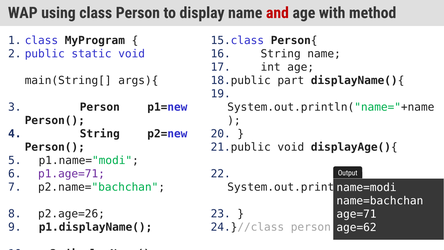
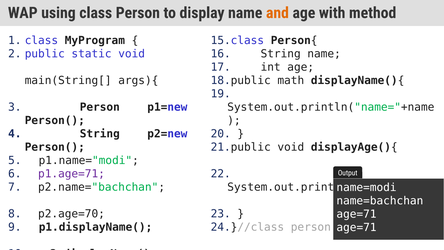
and colour: red -> orange
part: part -> math
p2.age=26: p2.age=26 -> p2.age=70
age=62 at (357, 227): age=62 -> age=71
